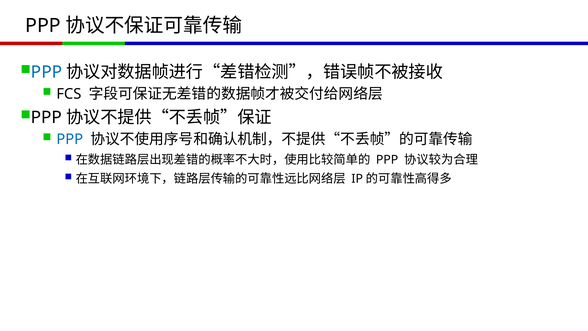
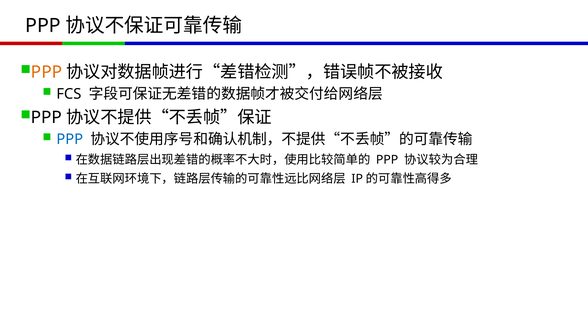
PPP at (47, 72) colour: blue -> orange
